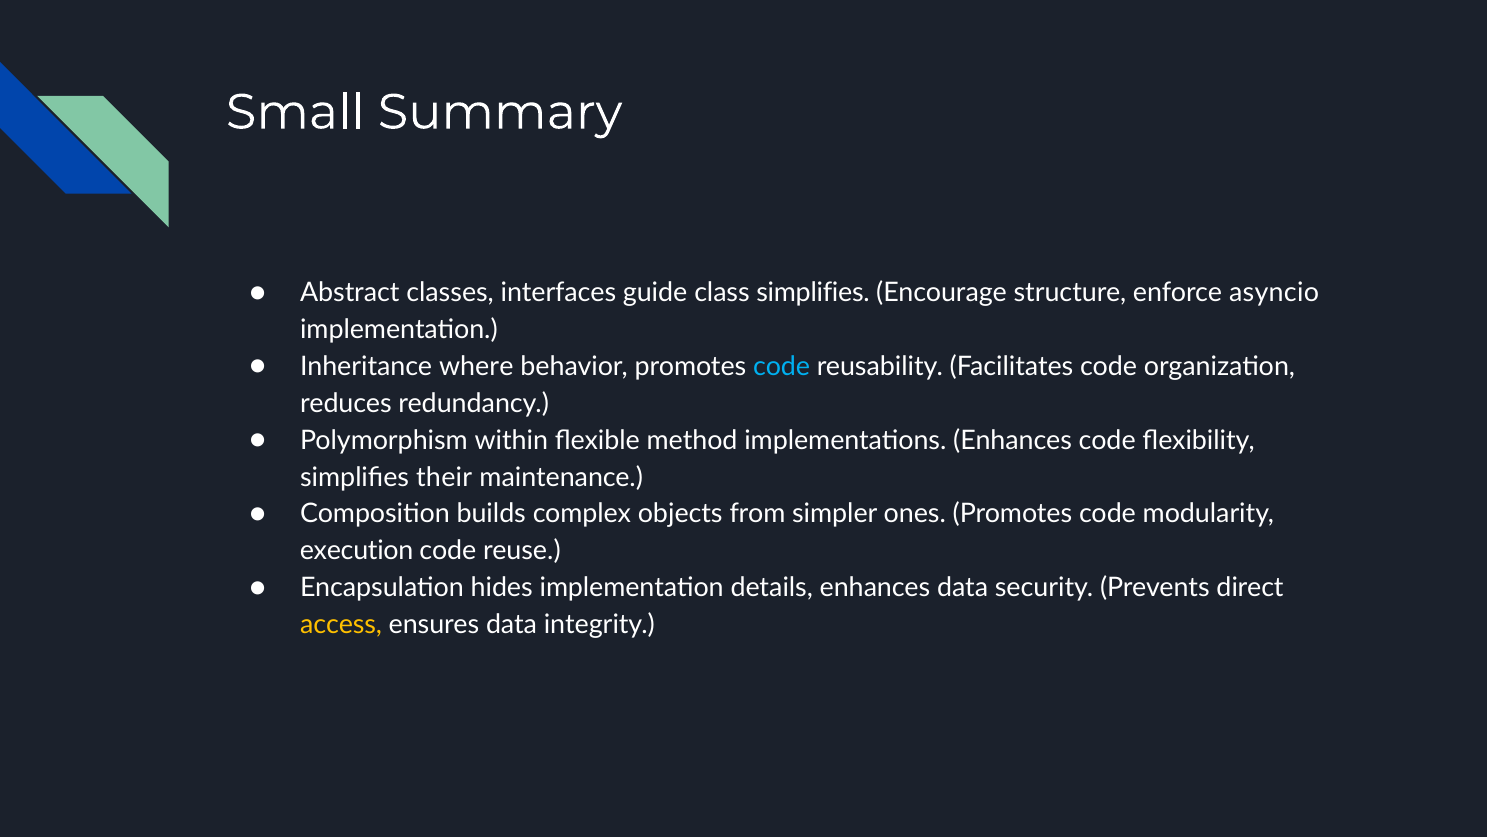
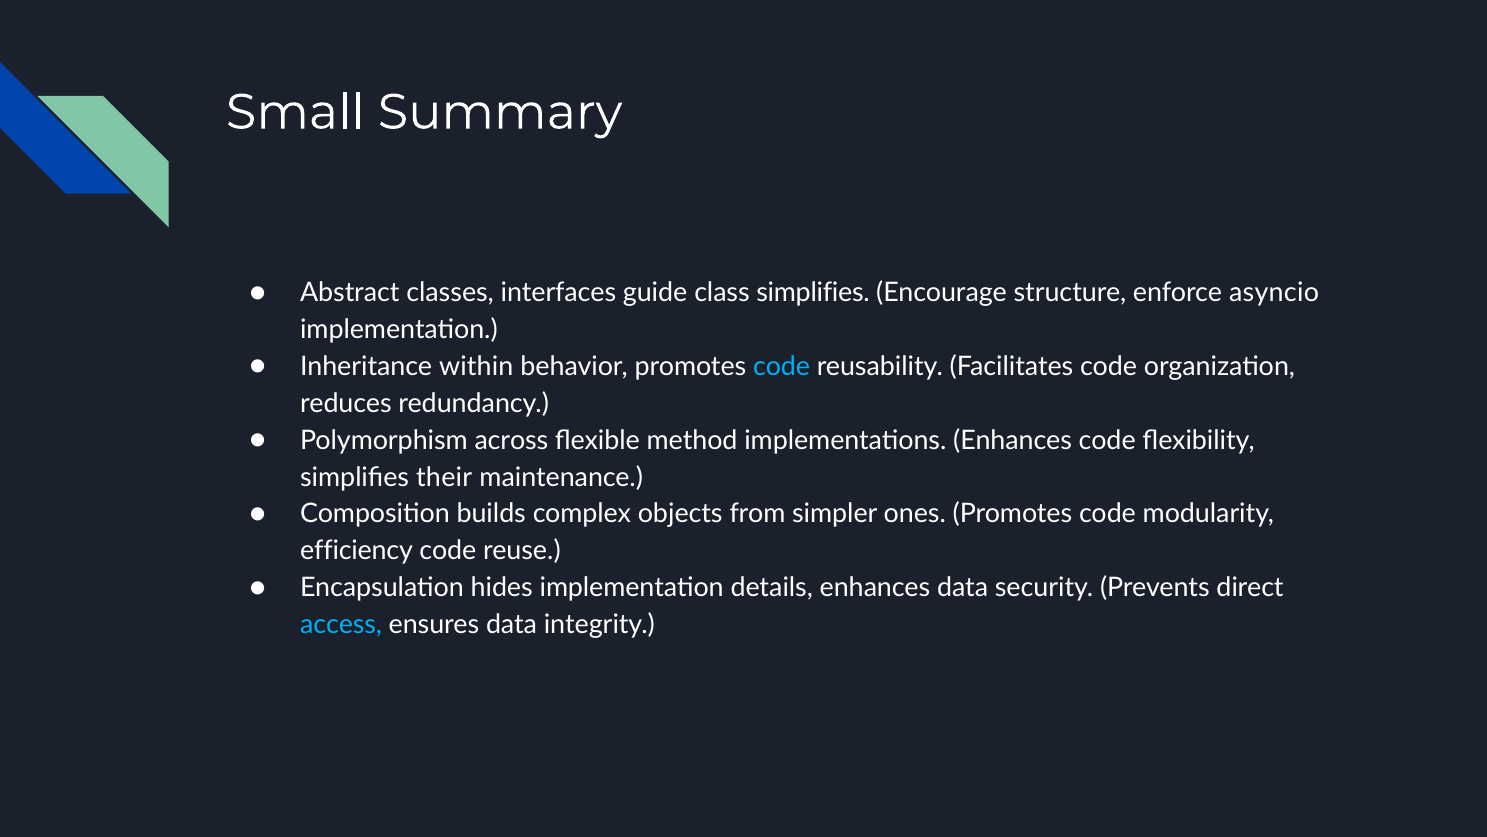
where: where -> within
within: within -> across
execution: execution -> efficiency
access colour: yellow -> light blue
